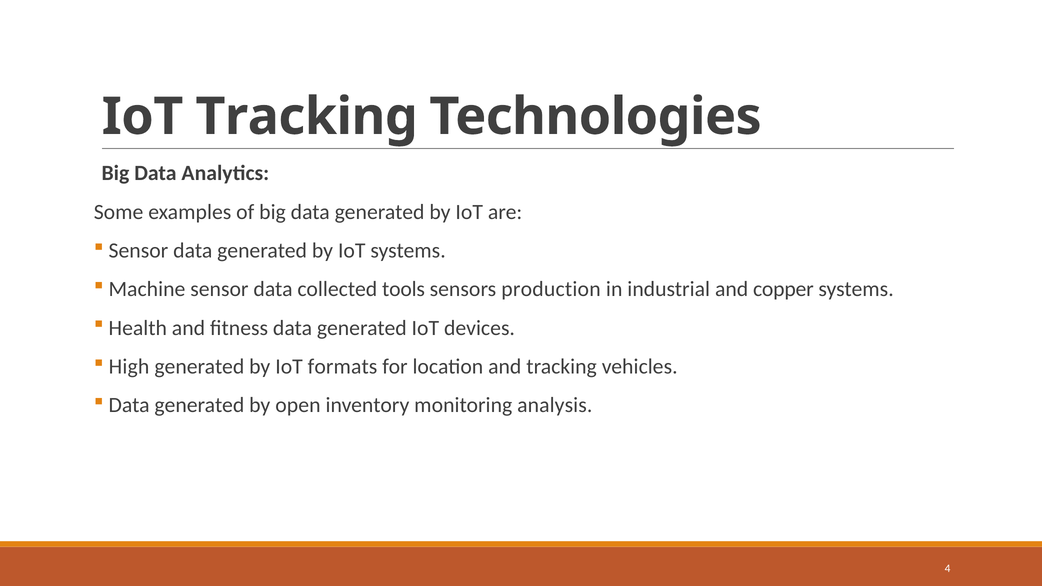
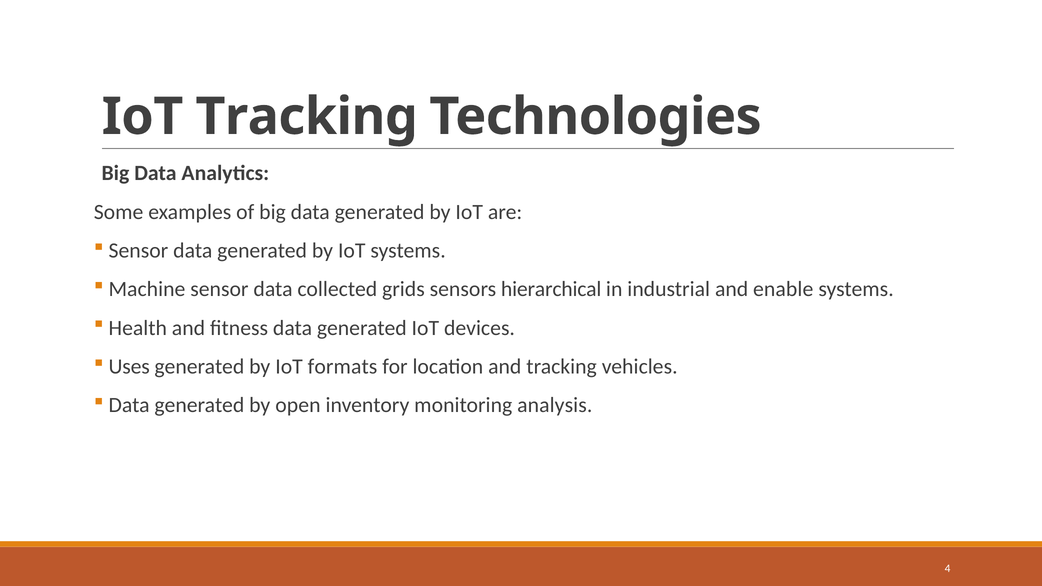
tools: tools -> grids
production: production -> hierarchical
copper: copper -> enable
High: High -> Uses
